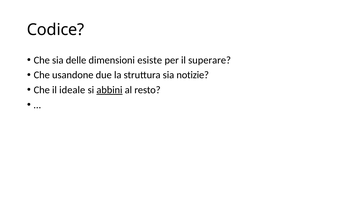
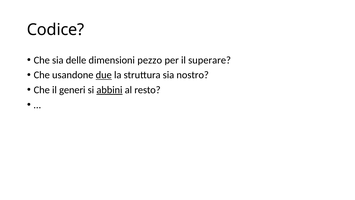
esiste: esiste -> pezzo
due underline: none -> present
notizie: notizie -> nostro
ideale: ideale -> generi
